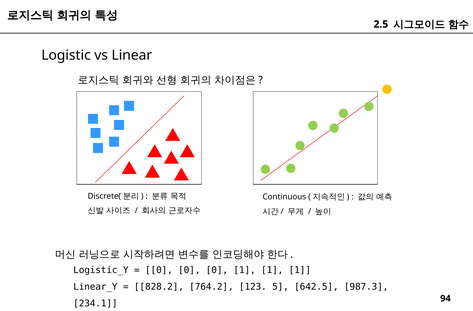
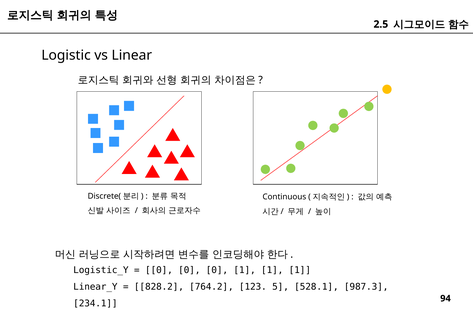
642.5: 642.5 -> 528.1
